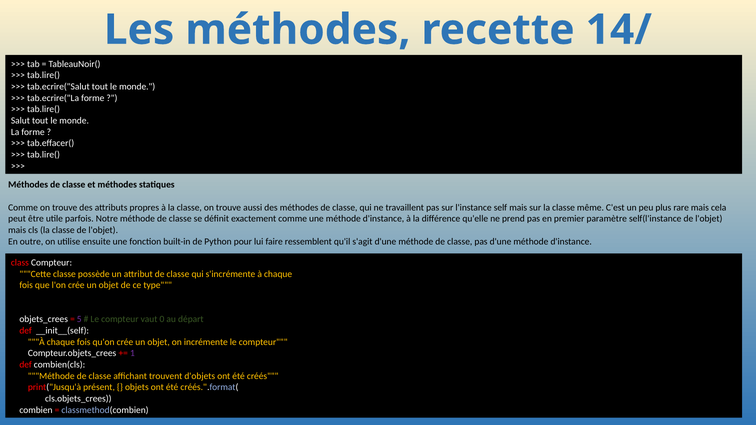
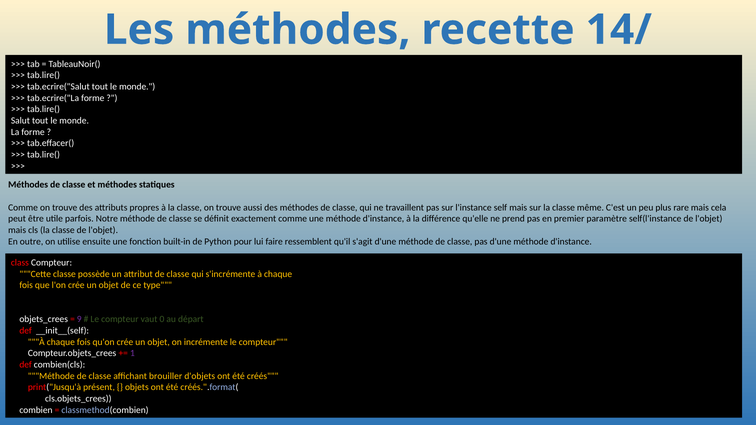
5: 5 -> 9
trouvent: trouvent -> brouiller
